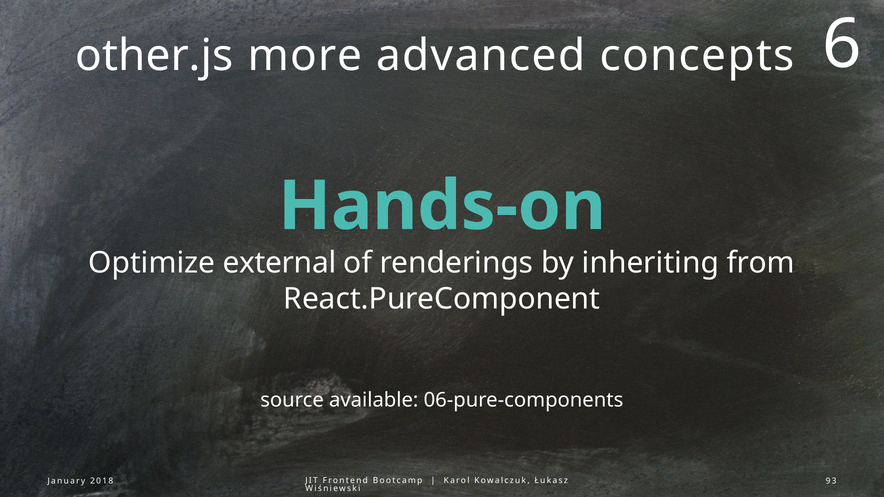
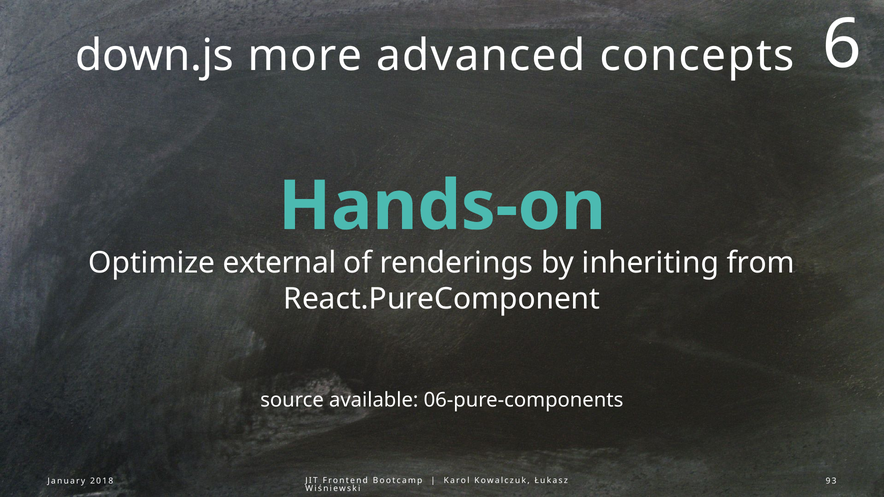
other.js: other.js -> down.js
